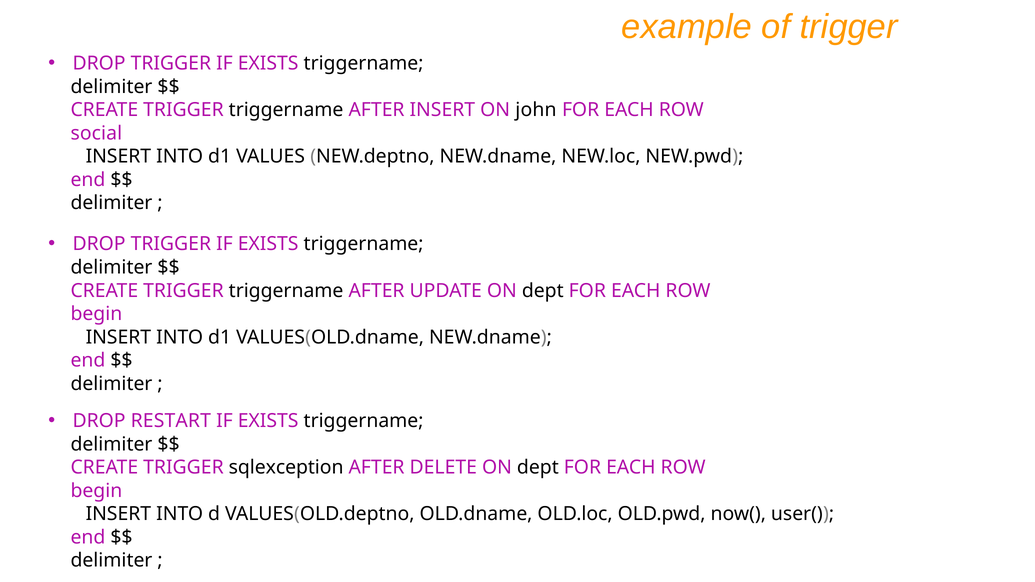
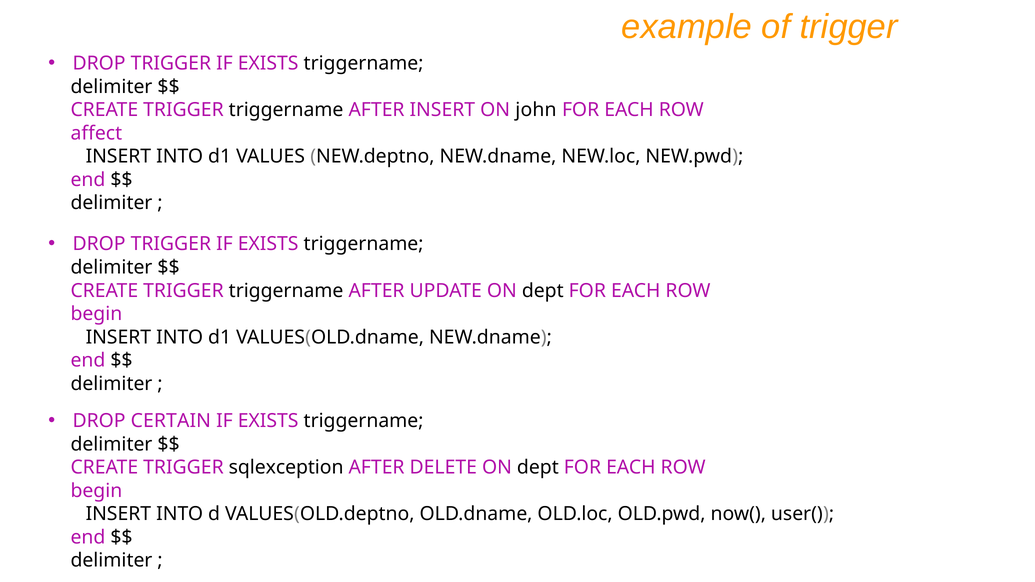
social: social -> affect
RESTART: RESTART -> CERTAIN
